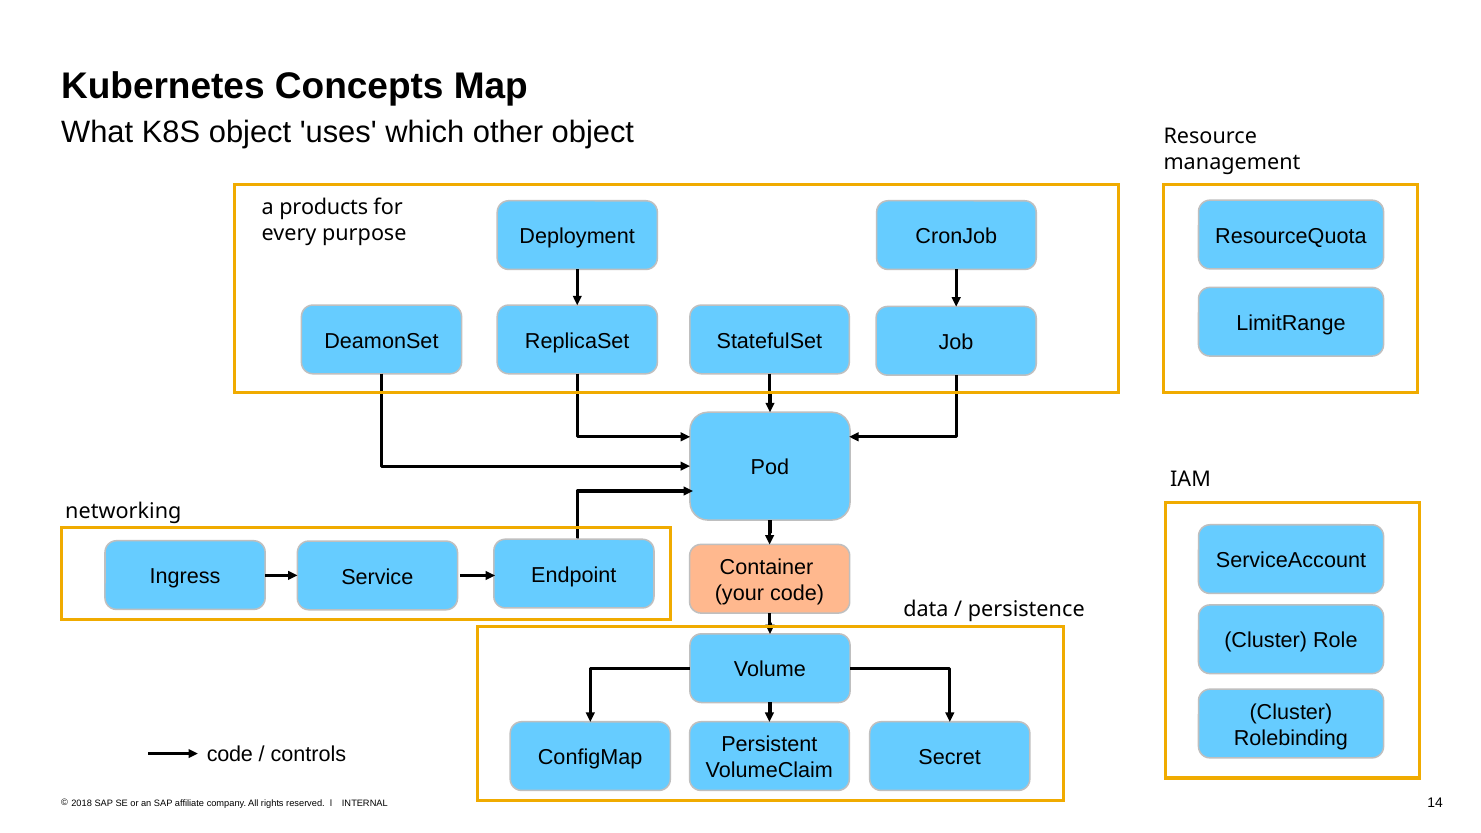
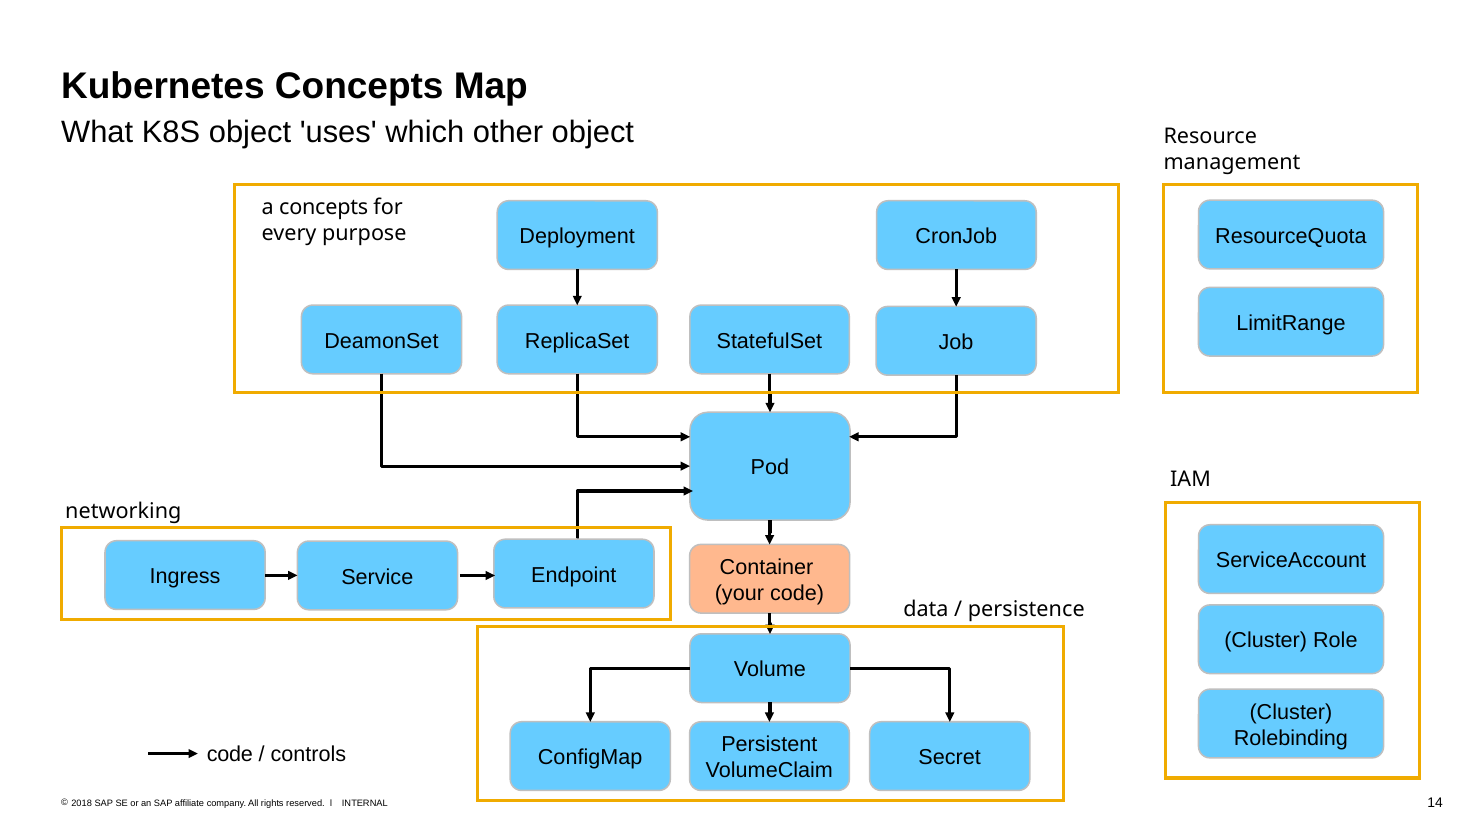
a products: products -> concepts
